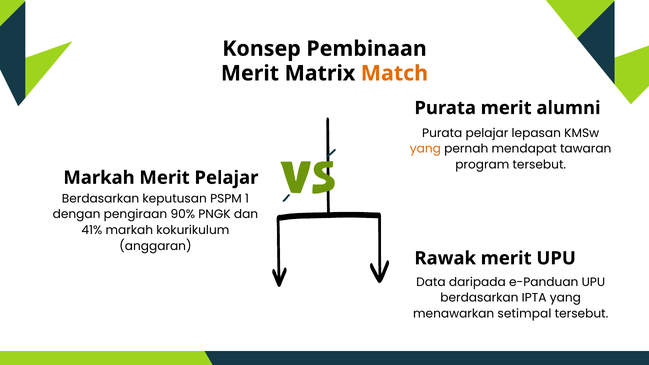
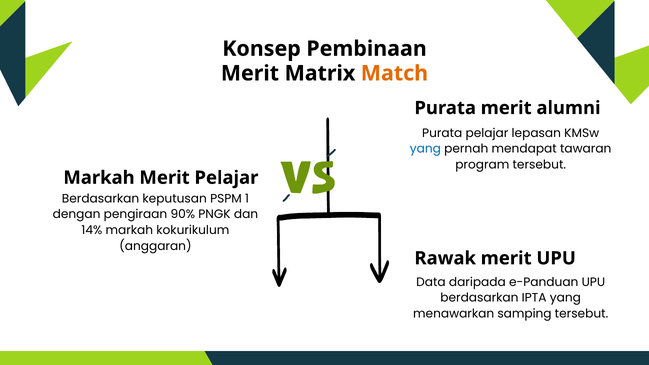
yang at (425, 149) colour: orange -> blue
41%: 41% -> 14%
setimpal: setimpal -> samping
